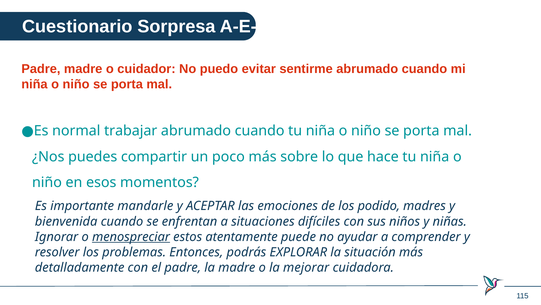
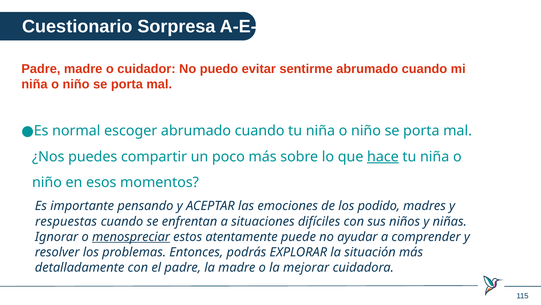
trabajar: trabajar -> escoger
hace underline: none -> present
mandarle: mandarle -> pensando
bienvenida: bienvenida -> respuestas
